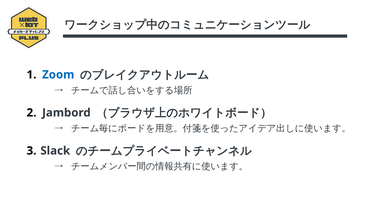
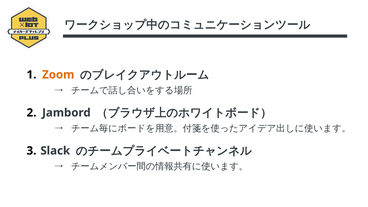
Zoom colour: blue -> orange
